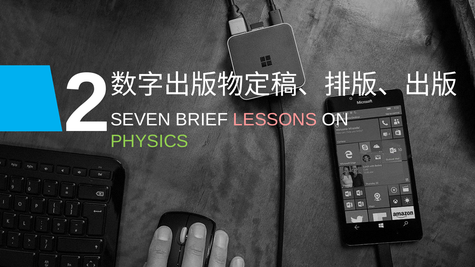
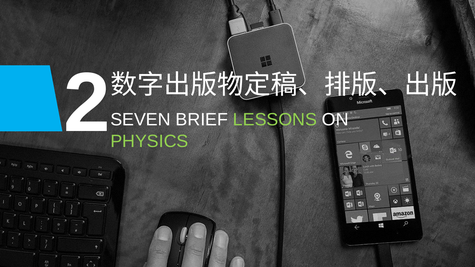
LESSONS colour: pink -> light green
